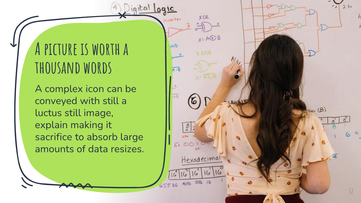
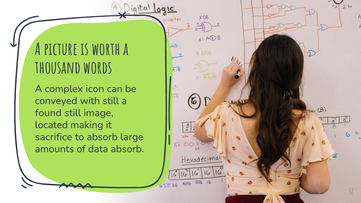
luctus: luctus -> found
explain: explain -> located
data resizes: resizes -> absorb
